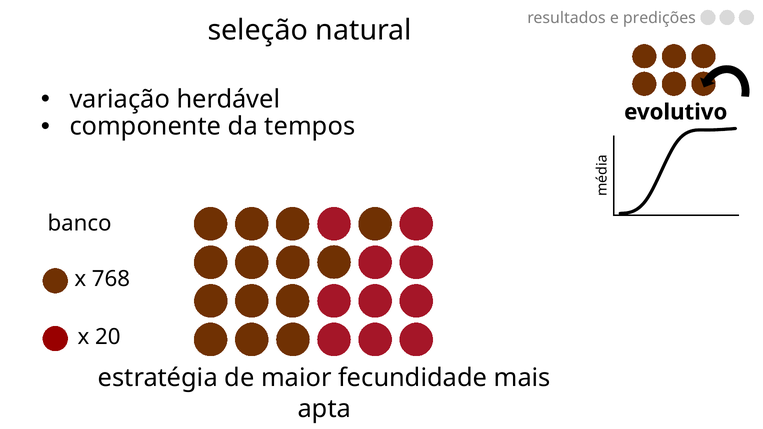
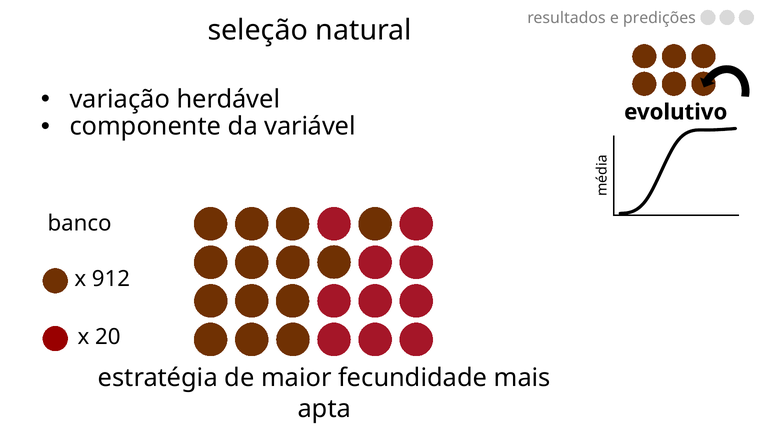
tempos: tempos -> variável
768: 768 -> 912
